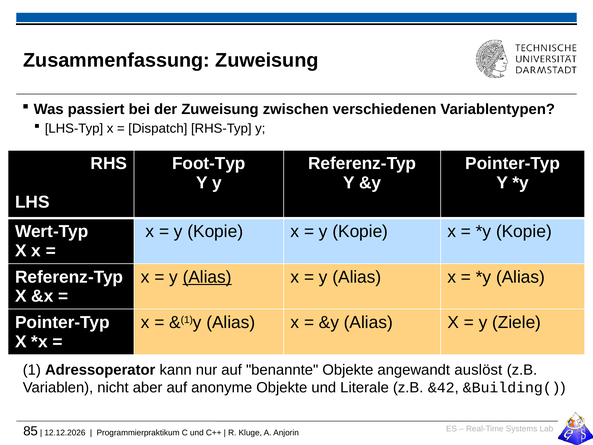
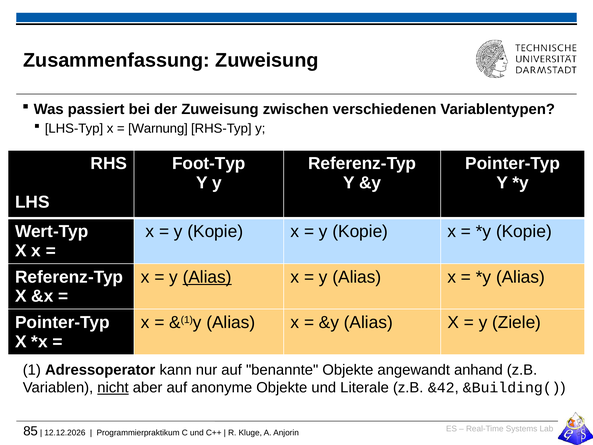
Dispatch: Dispatch -> Warnung
auslöst: auslöst -> anhand
nicht underline: none -> present
